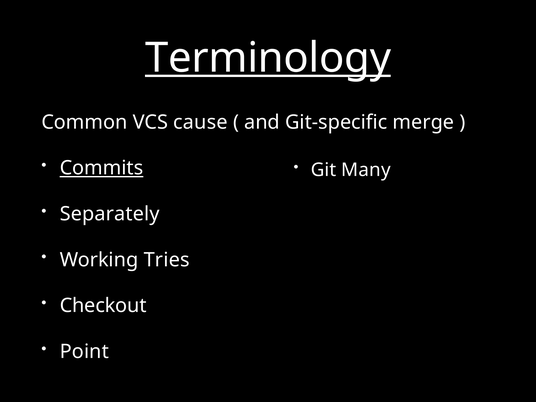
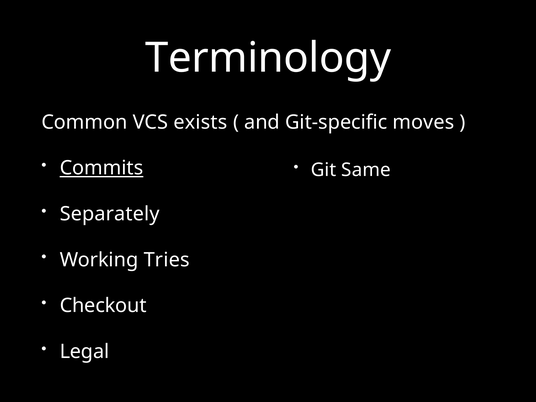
Terminology underline: present -> none
cause: cause -> exists
merge: merge -> moves
Many: Many -> Same
Point: Point -> Legal
